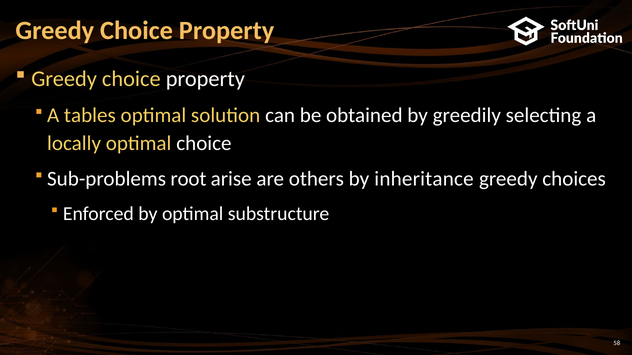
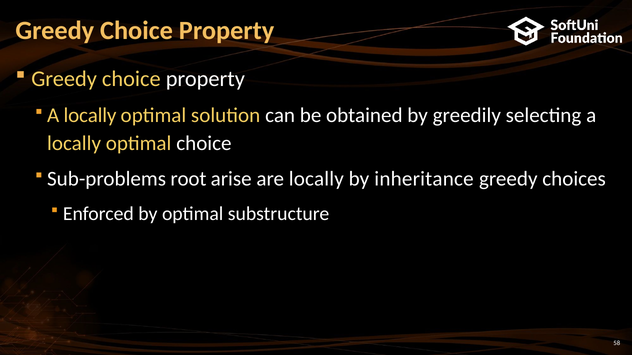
tables at (90, 116): tables -> locally
are others: others -> locally
